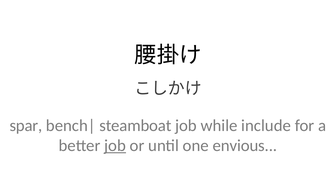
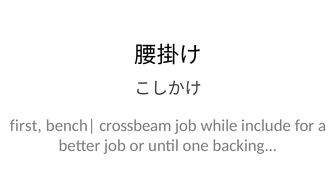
spar: spar -> first
steamboat: steamboat -> crossbeam
job at (115, 146) underline: present -> none
envious: envious -> backing
